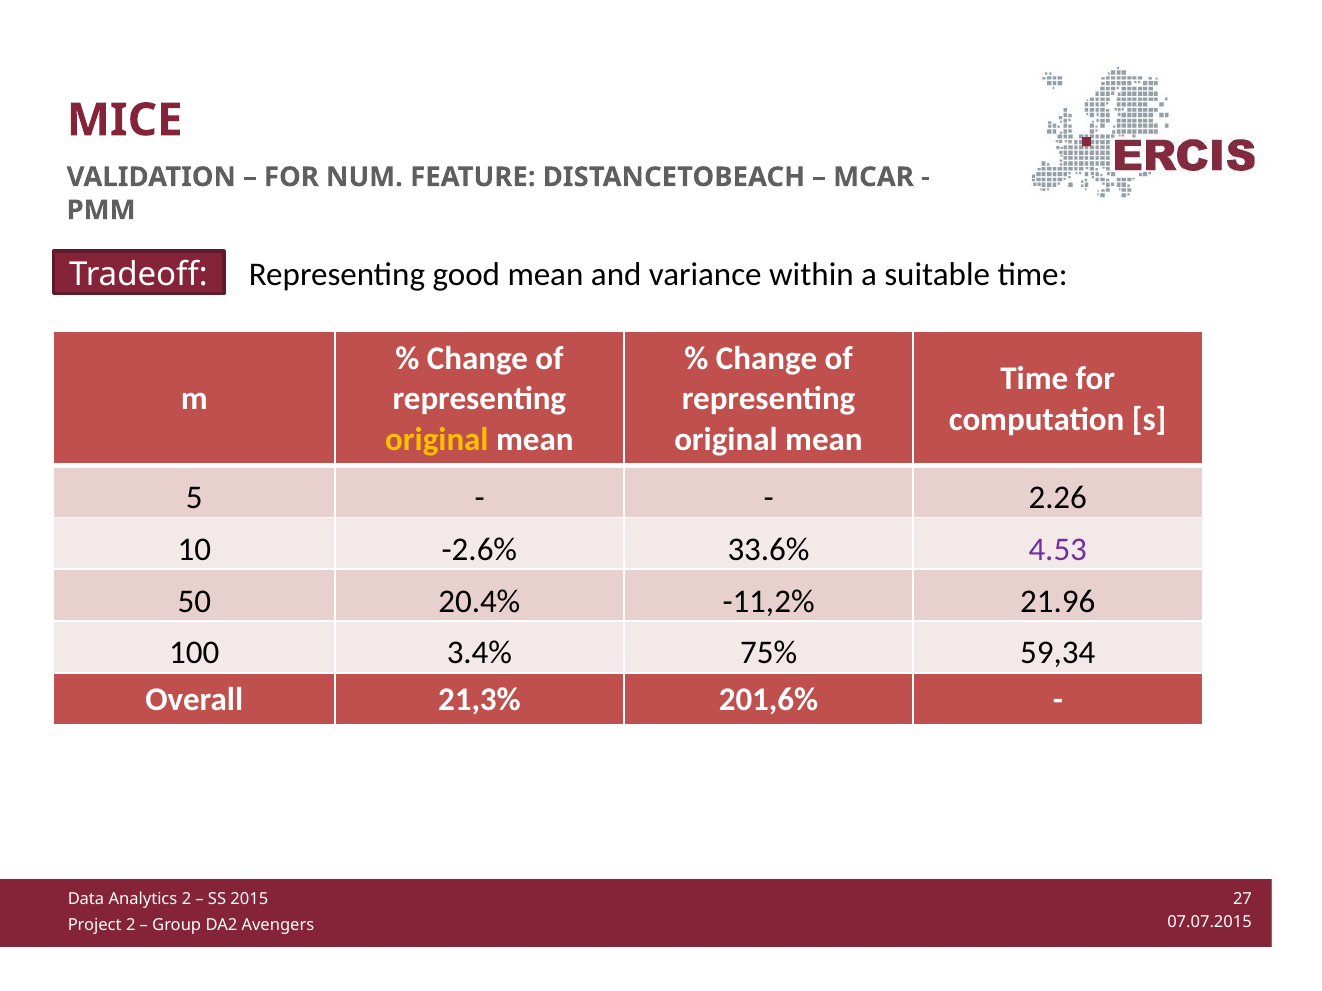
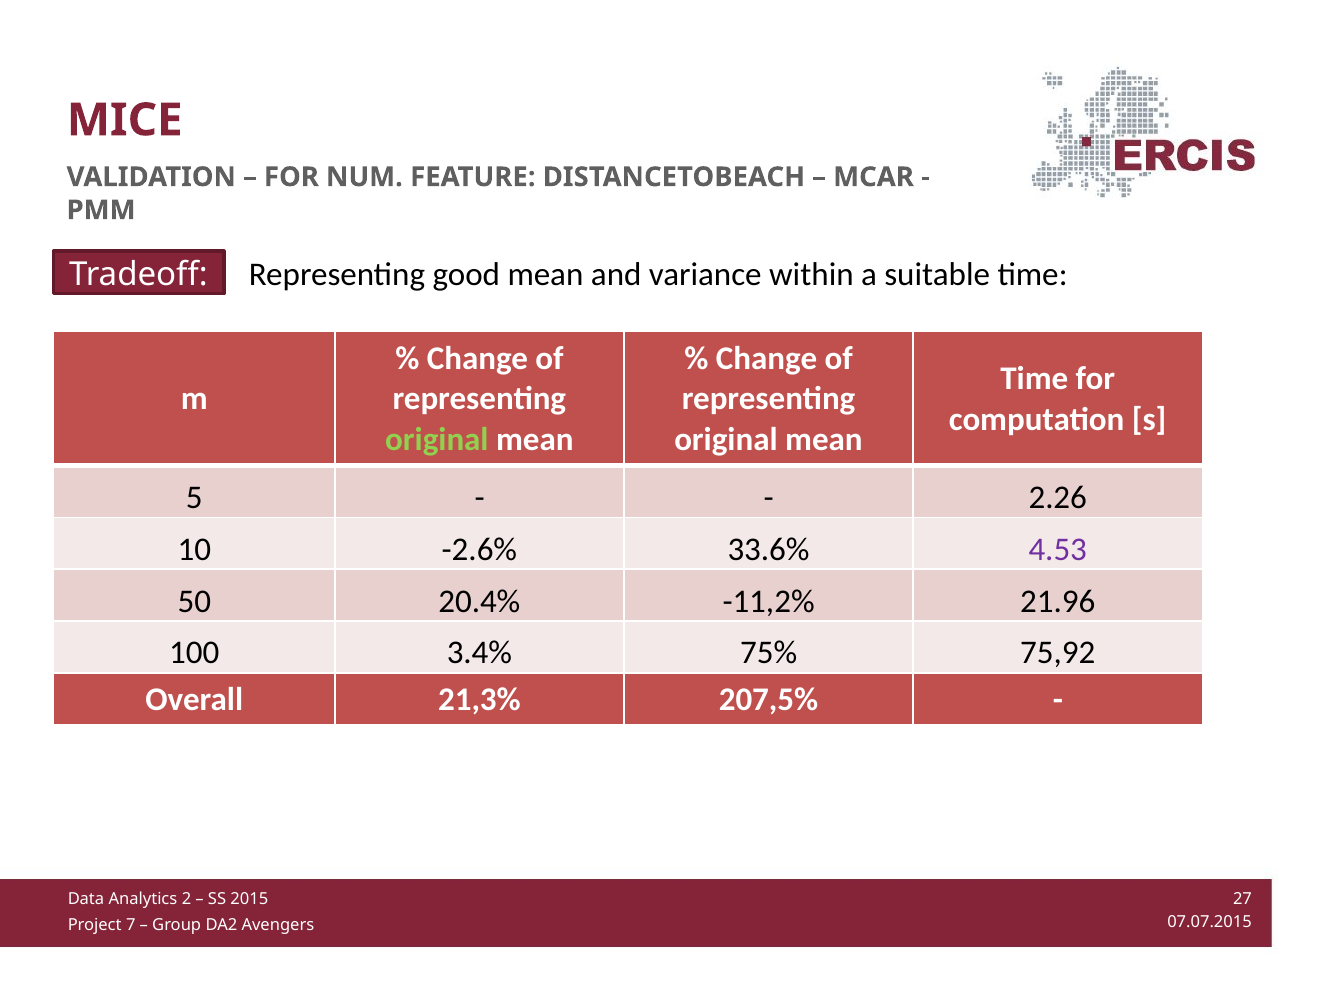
original at (437, 440) colour: yellow -> light green
59,34: 59,34 -> 75,92
201,6%: 201,6% -> 207,5%
2 at (131, 925): 2 -> 7
